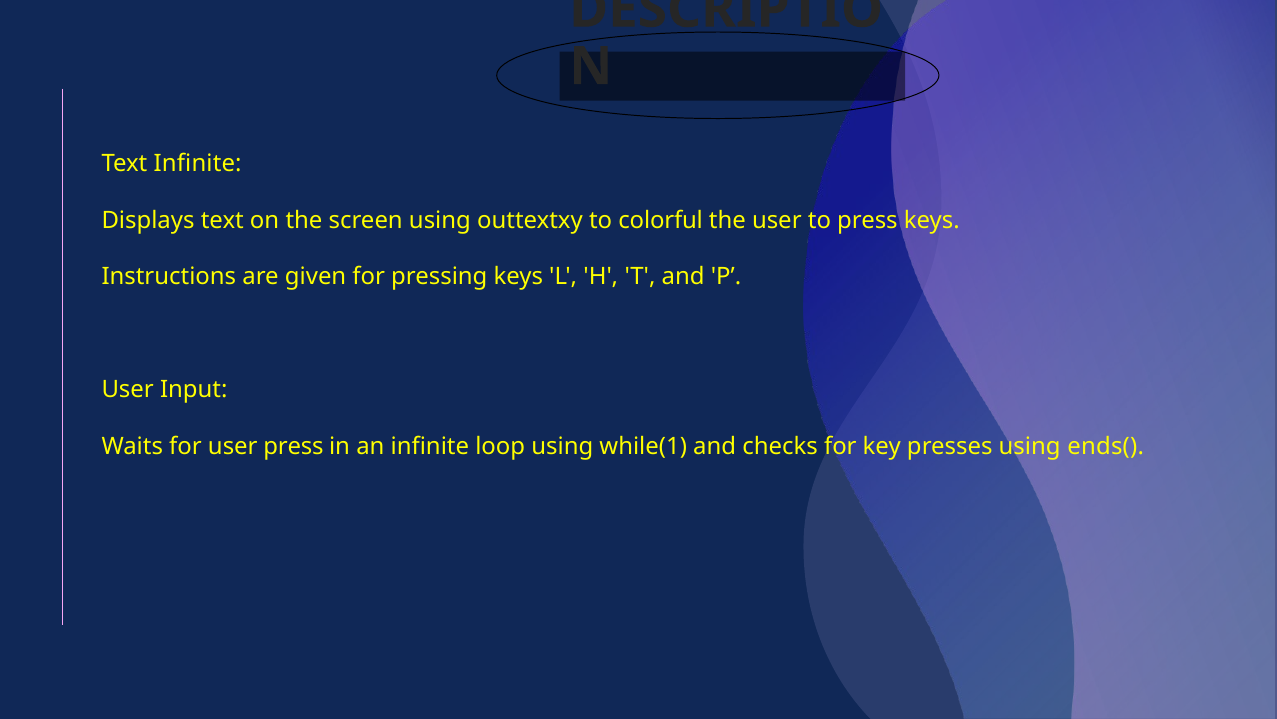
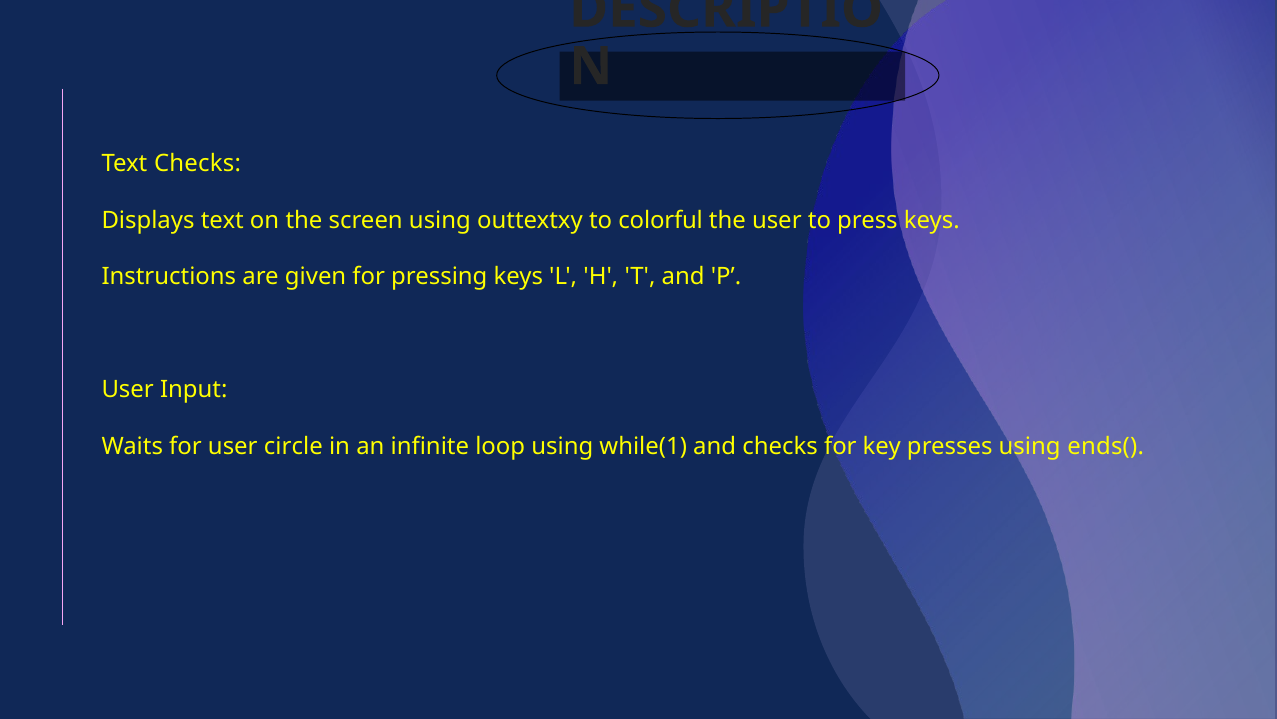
Text Infinite: Infinite -> Checks
user press: press -> circle
